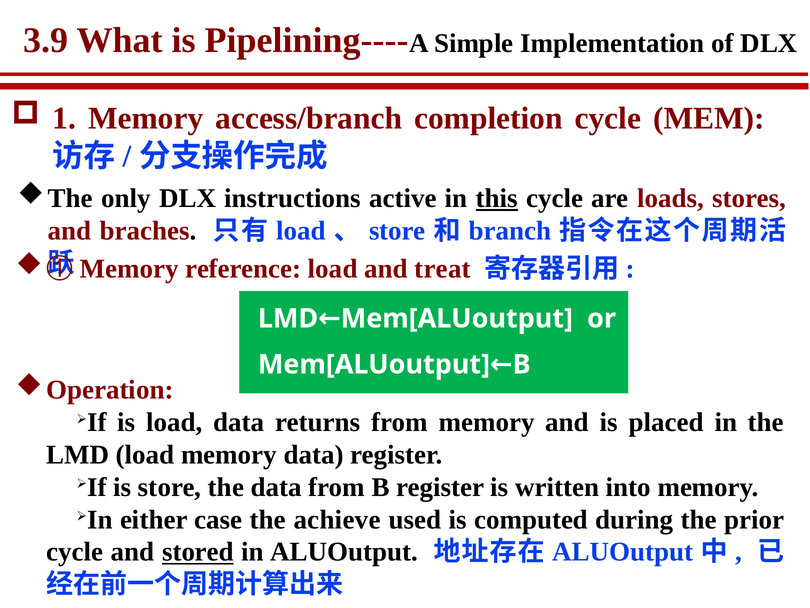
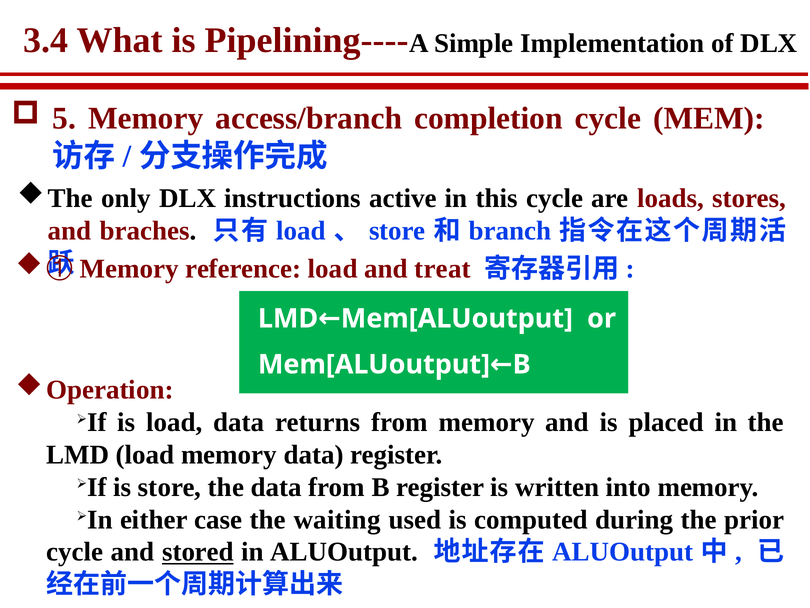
3.9: 3.9 -> 3.4
1: 1 -> 5
this underline: present -> none
achieve: achieve -> waiting
